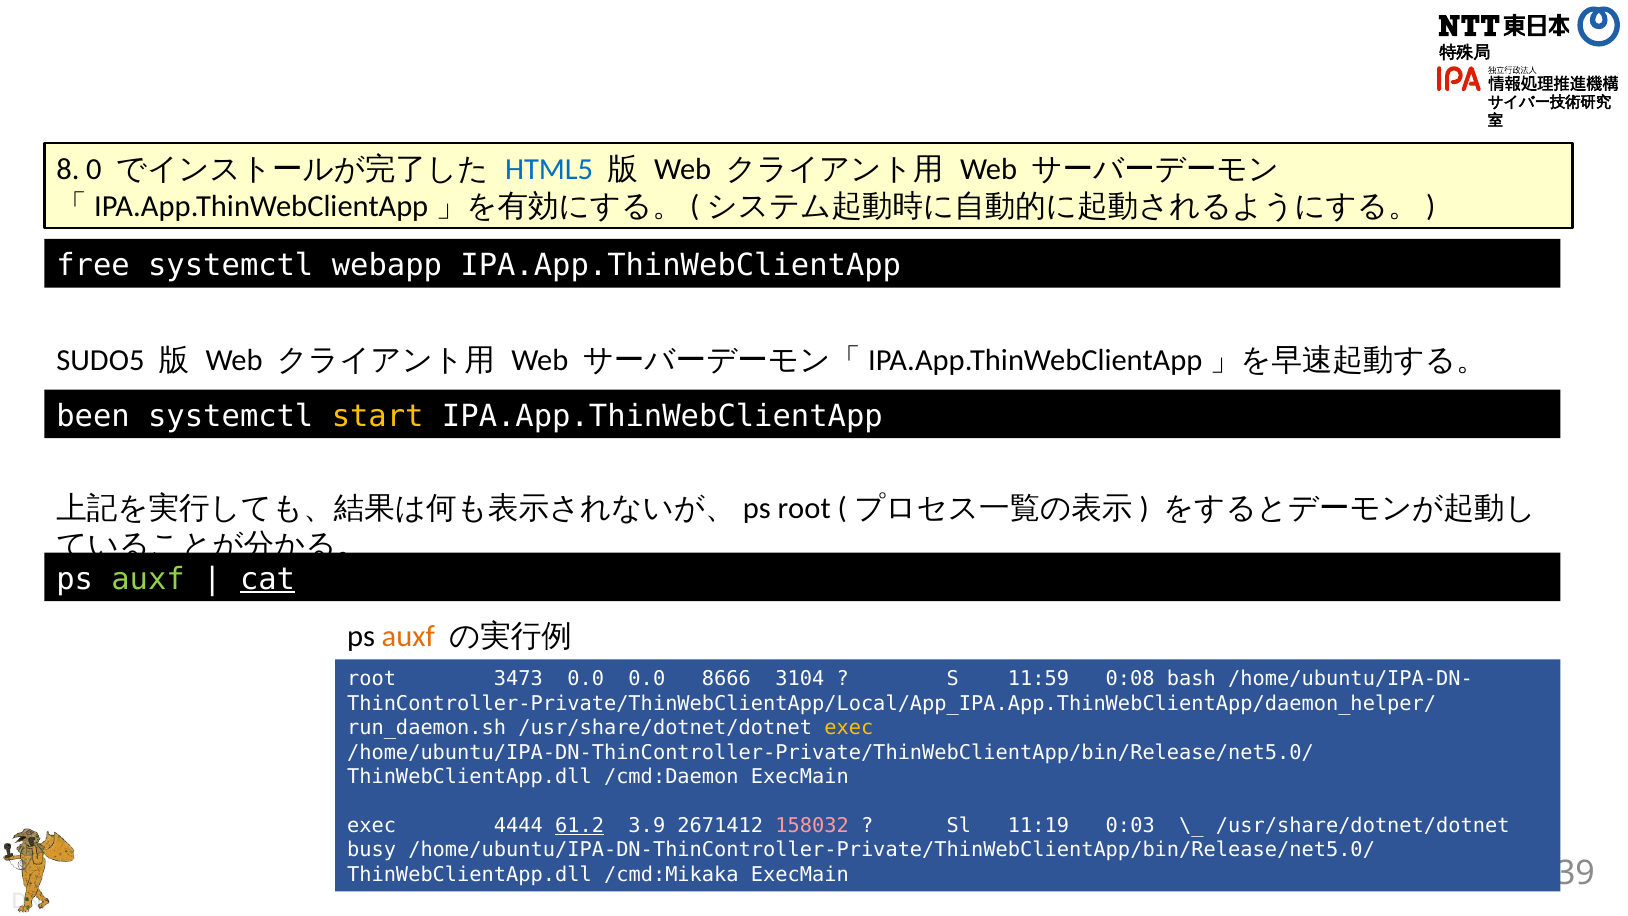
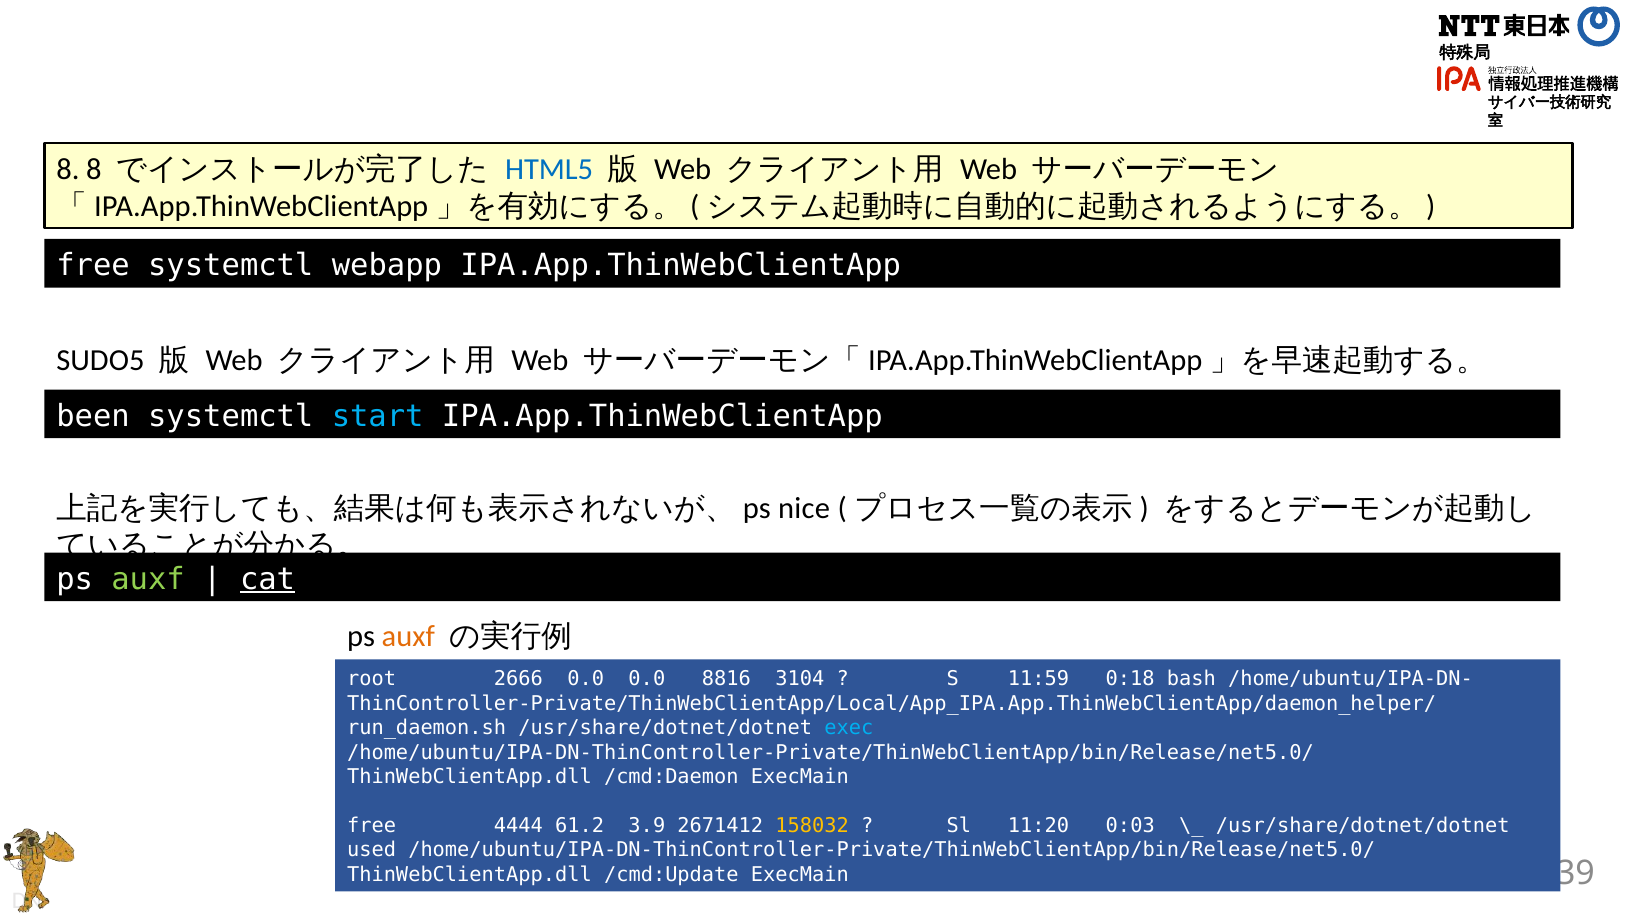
8 0: 0 -> 8
start colour: yellow -> light blue
root at (804, 508): root -> nice
3473: 3473 -> 2666
8666: 8666 -> 8816
0:08: 0:08 -> 0:18
exec at (849, 728) colour: yellow -> light blue
exec at (372, 825): exec -> free
61.2 underline: present -> none
158032 colour: pink -> yellow
11:19: 11:19 -> 11:20
busy: busy -> used
/cmd:Mikaka: /cmd:Mikaka -> /cmd:Update
